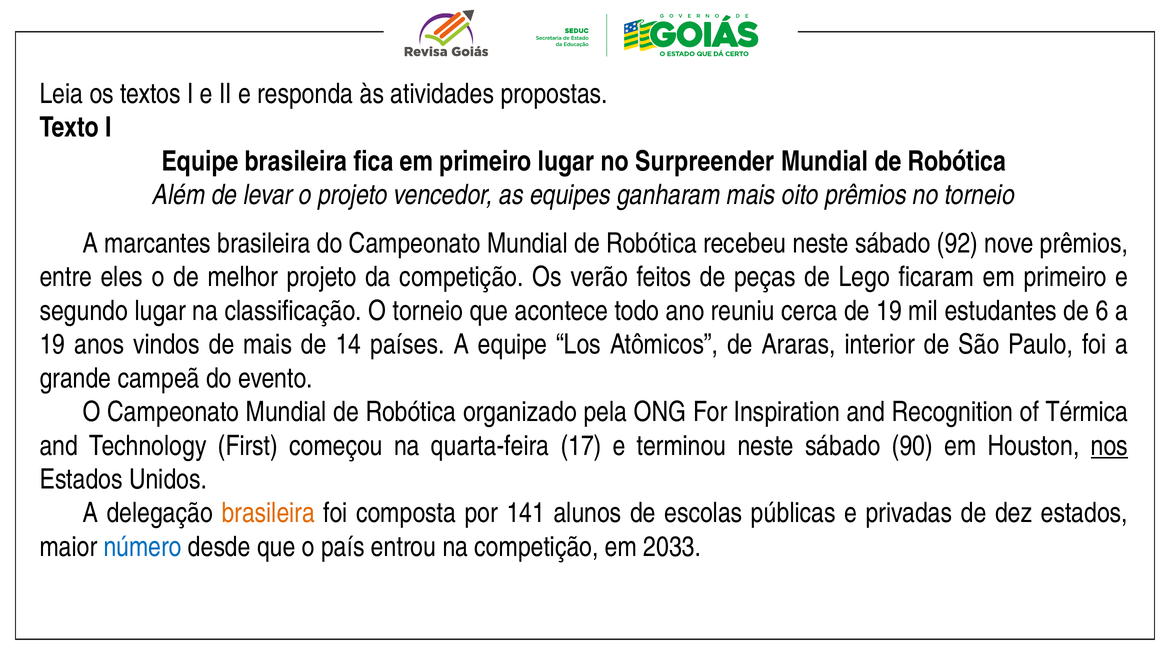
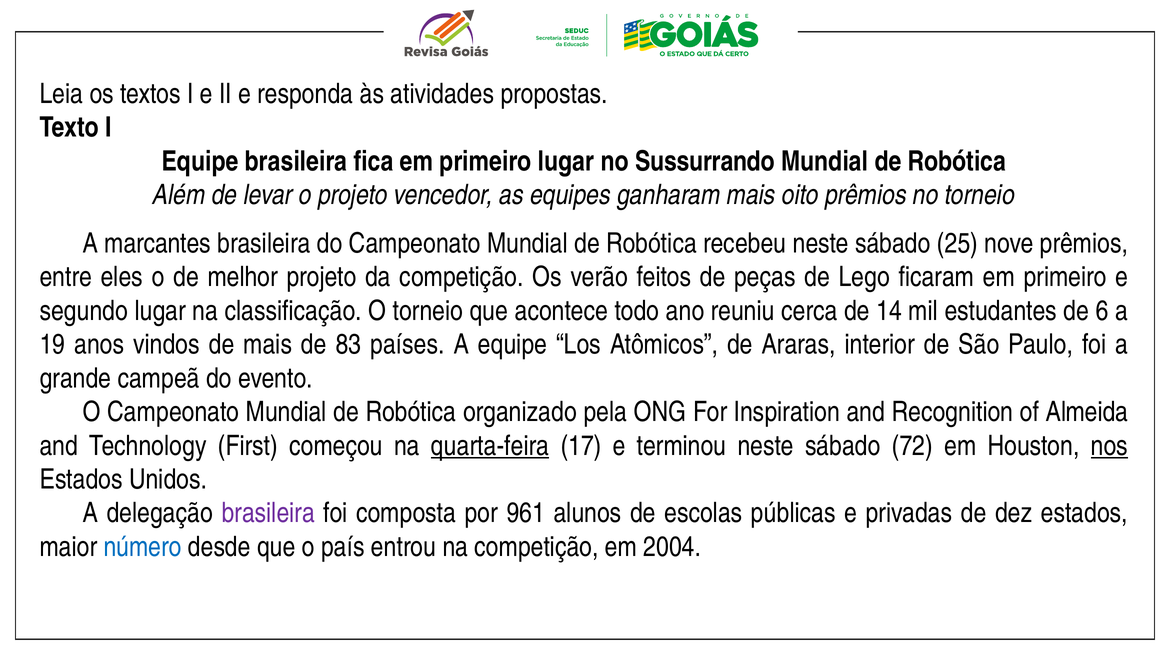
Surpreender: Surpreender -> Sussurrando
92: 92 -> 25
de 19: 19 -> 14
14: 14 -> 83
Térmica: Térmica -> Almeida
quarta-feira underline: none -> present
90: 90 -> 72
brasileira at (268, 513) colour: orange -> purple
141: 141 -> 961
2033: 2033 -> 2004
